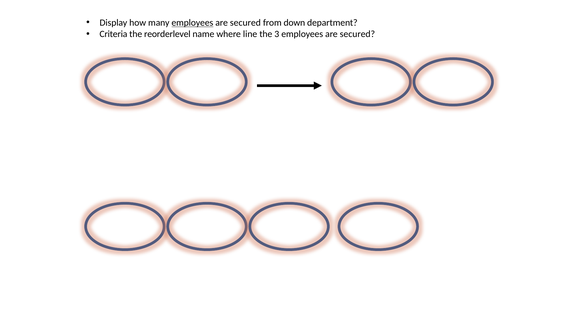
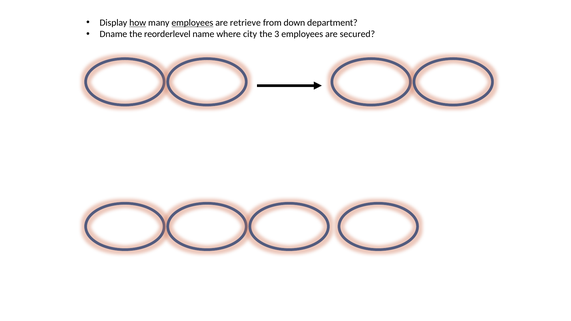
how underline: none -> present
secured at (245, 23): secured -> retrieve
Criteria: Criteria -> Dname
line: line -> city
